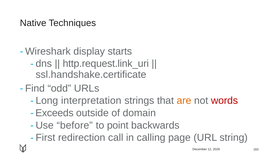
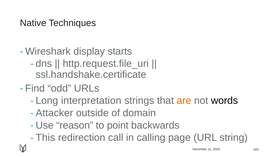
http.request.link_uri: http.request.link_uri -> http.request.file_uri
words colour: red -> black
Exceeds: Exceeds -> Attacker
before: before -> reason
First: First -> This
